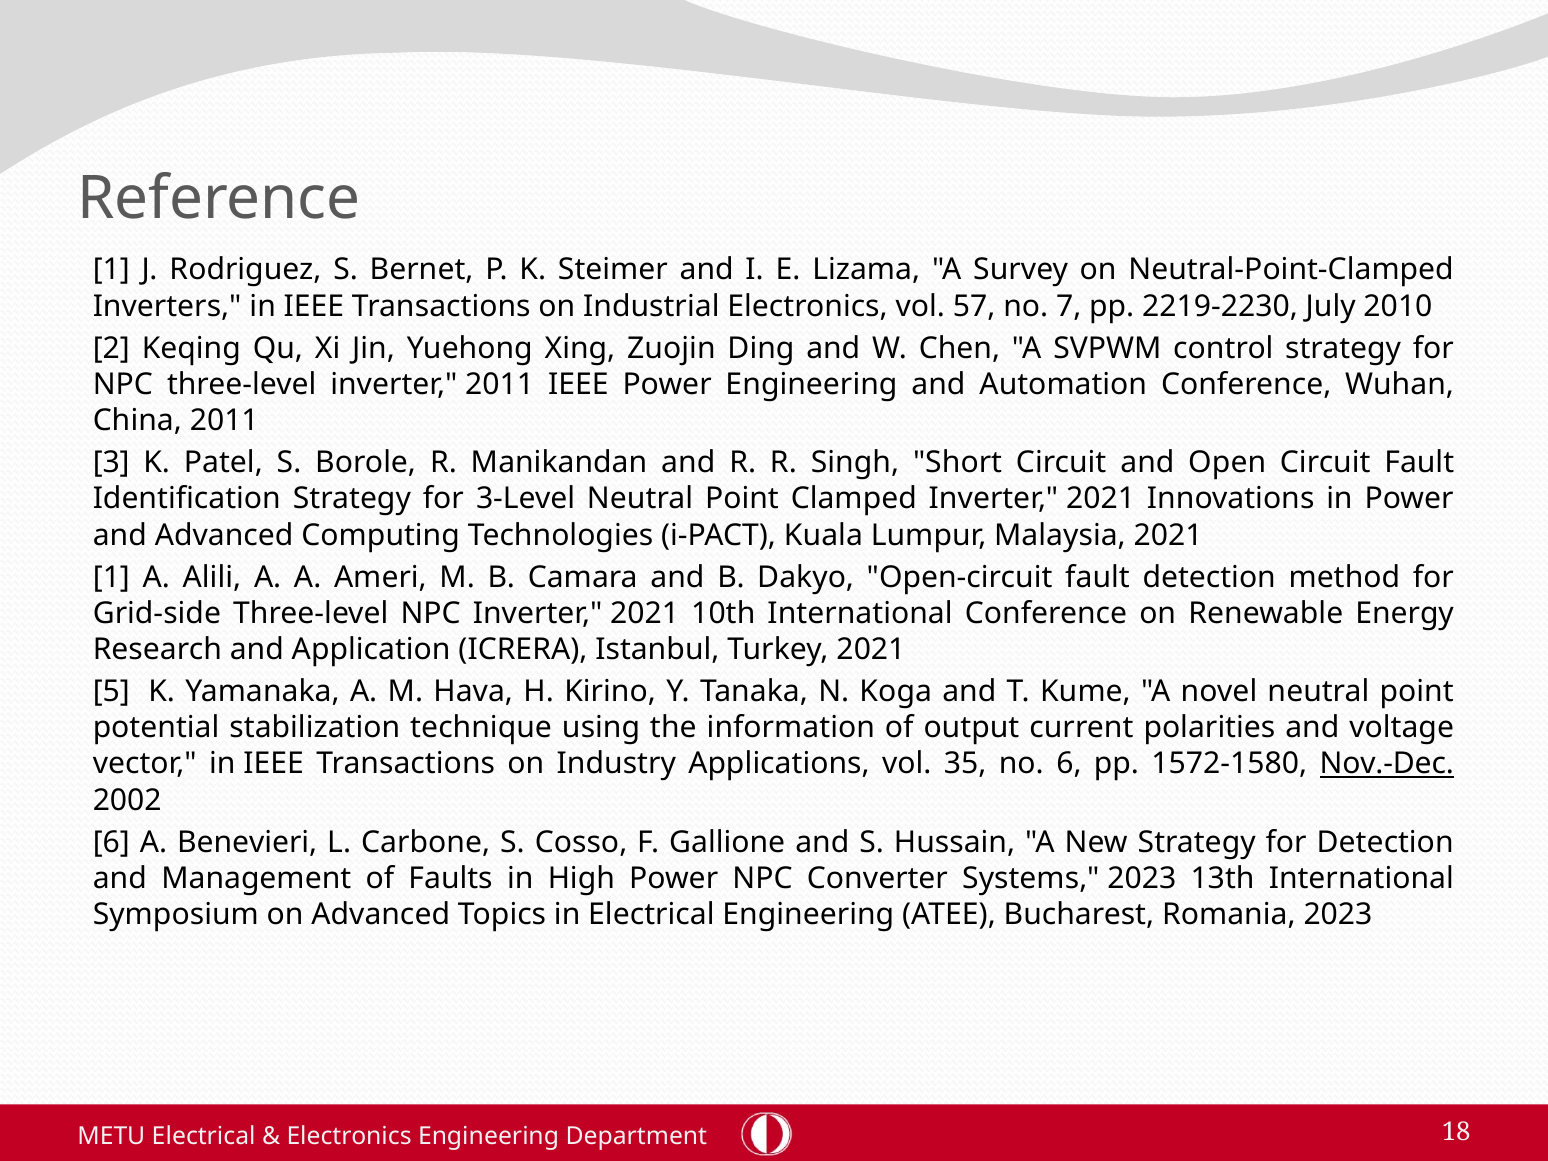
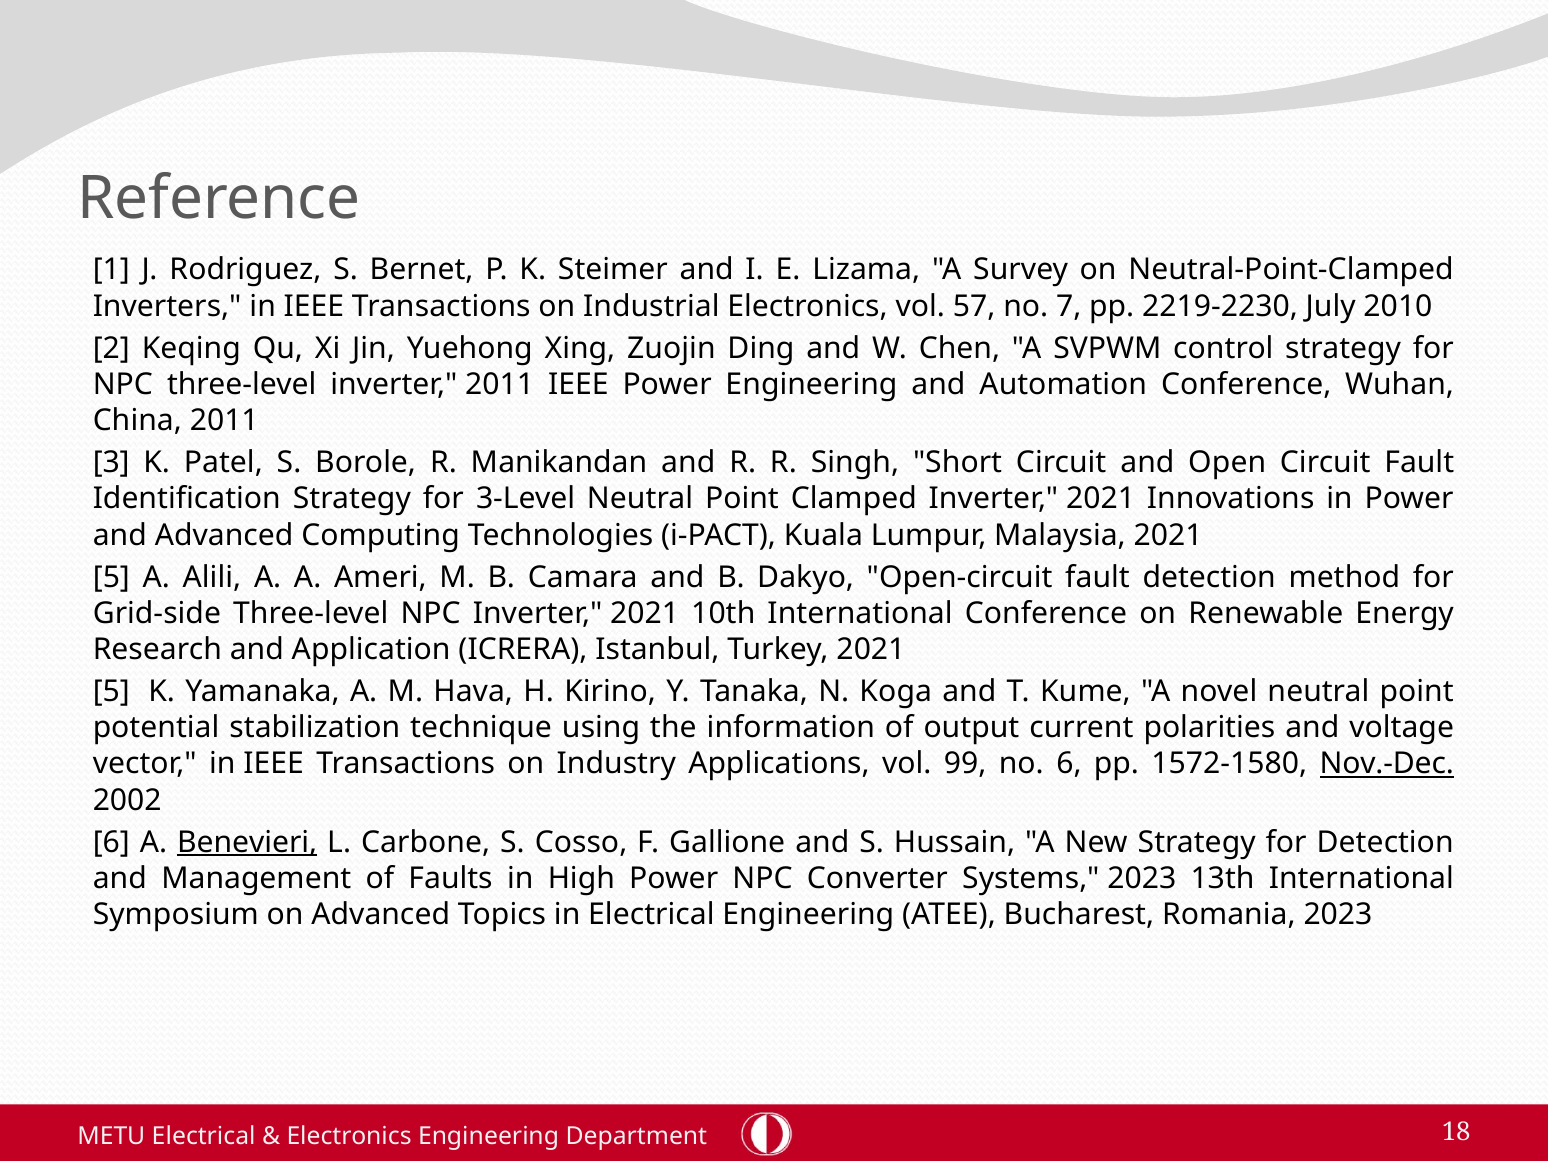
1 at (111, 577): 1 -> 5
35: 35 -> 99
Benevieri underline: none -> present
